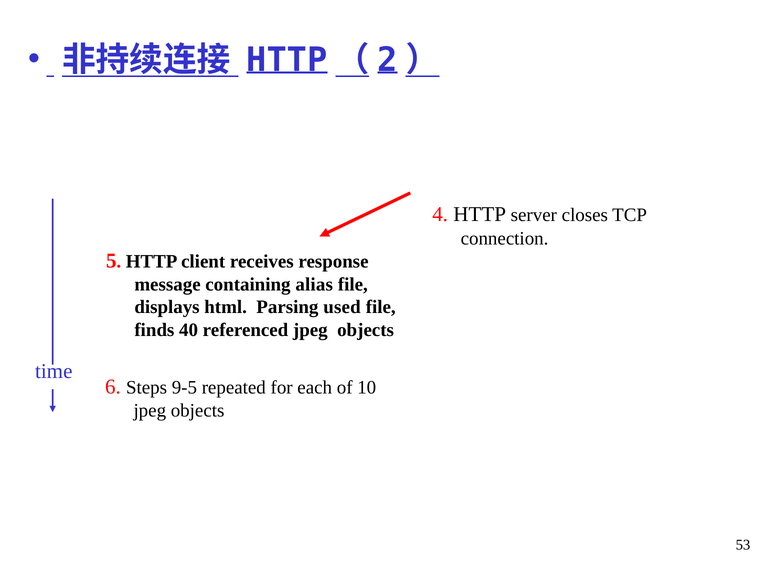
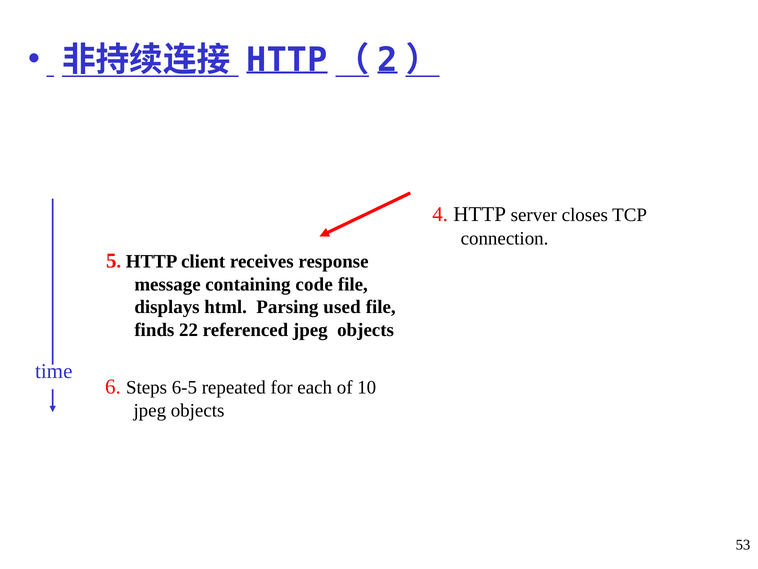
alias: alias -> code
40: 40 -> 22
9-5: 9-5 -> 6-5
